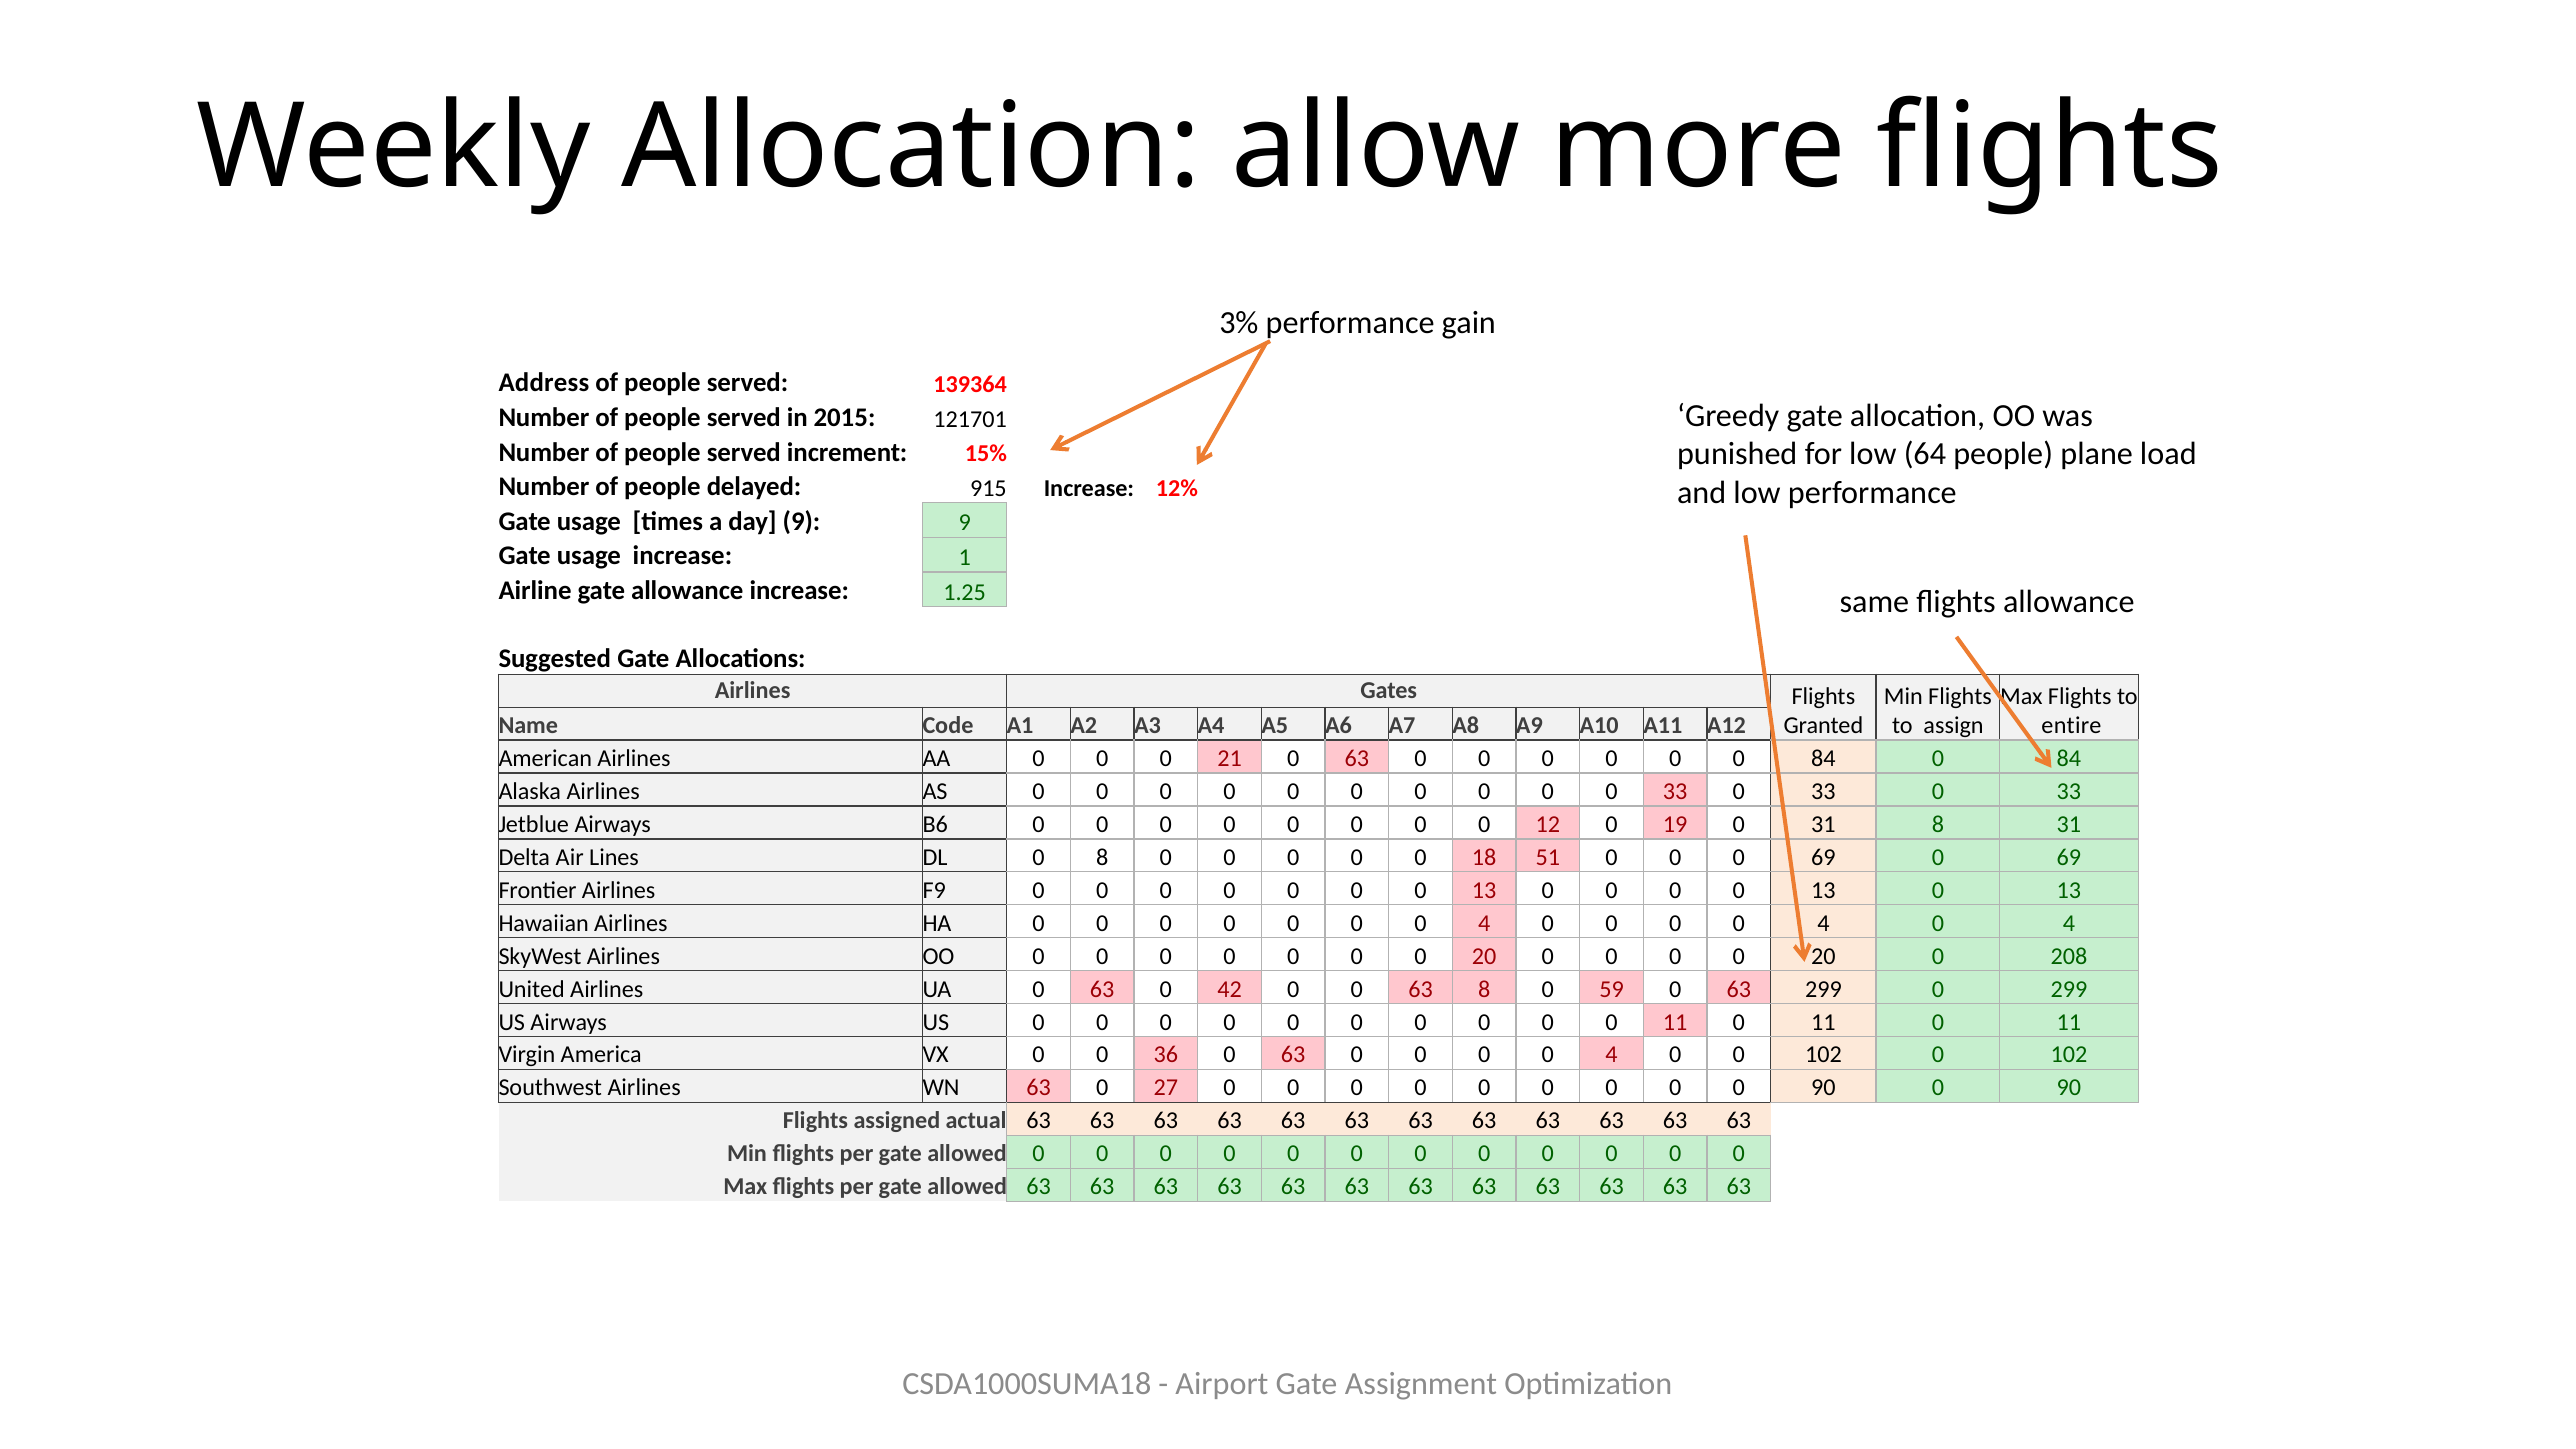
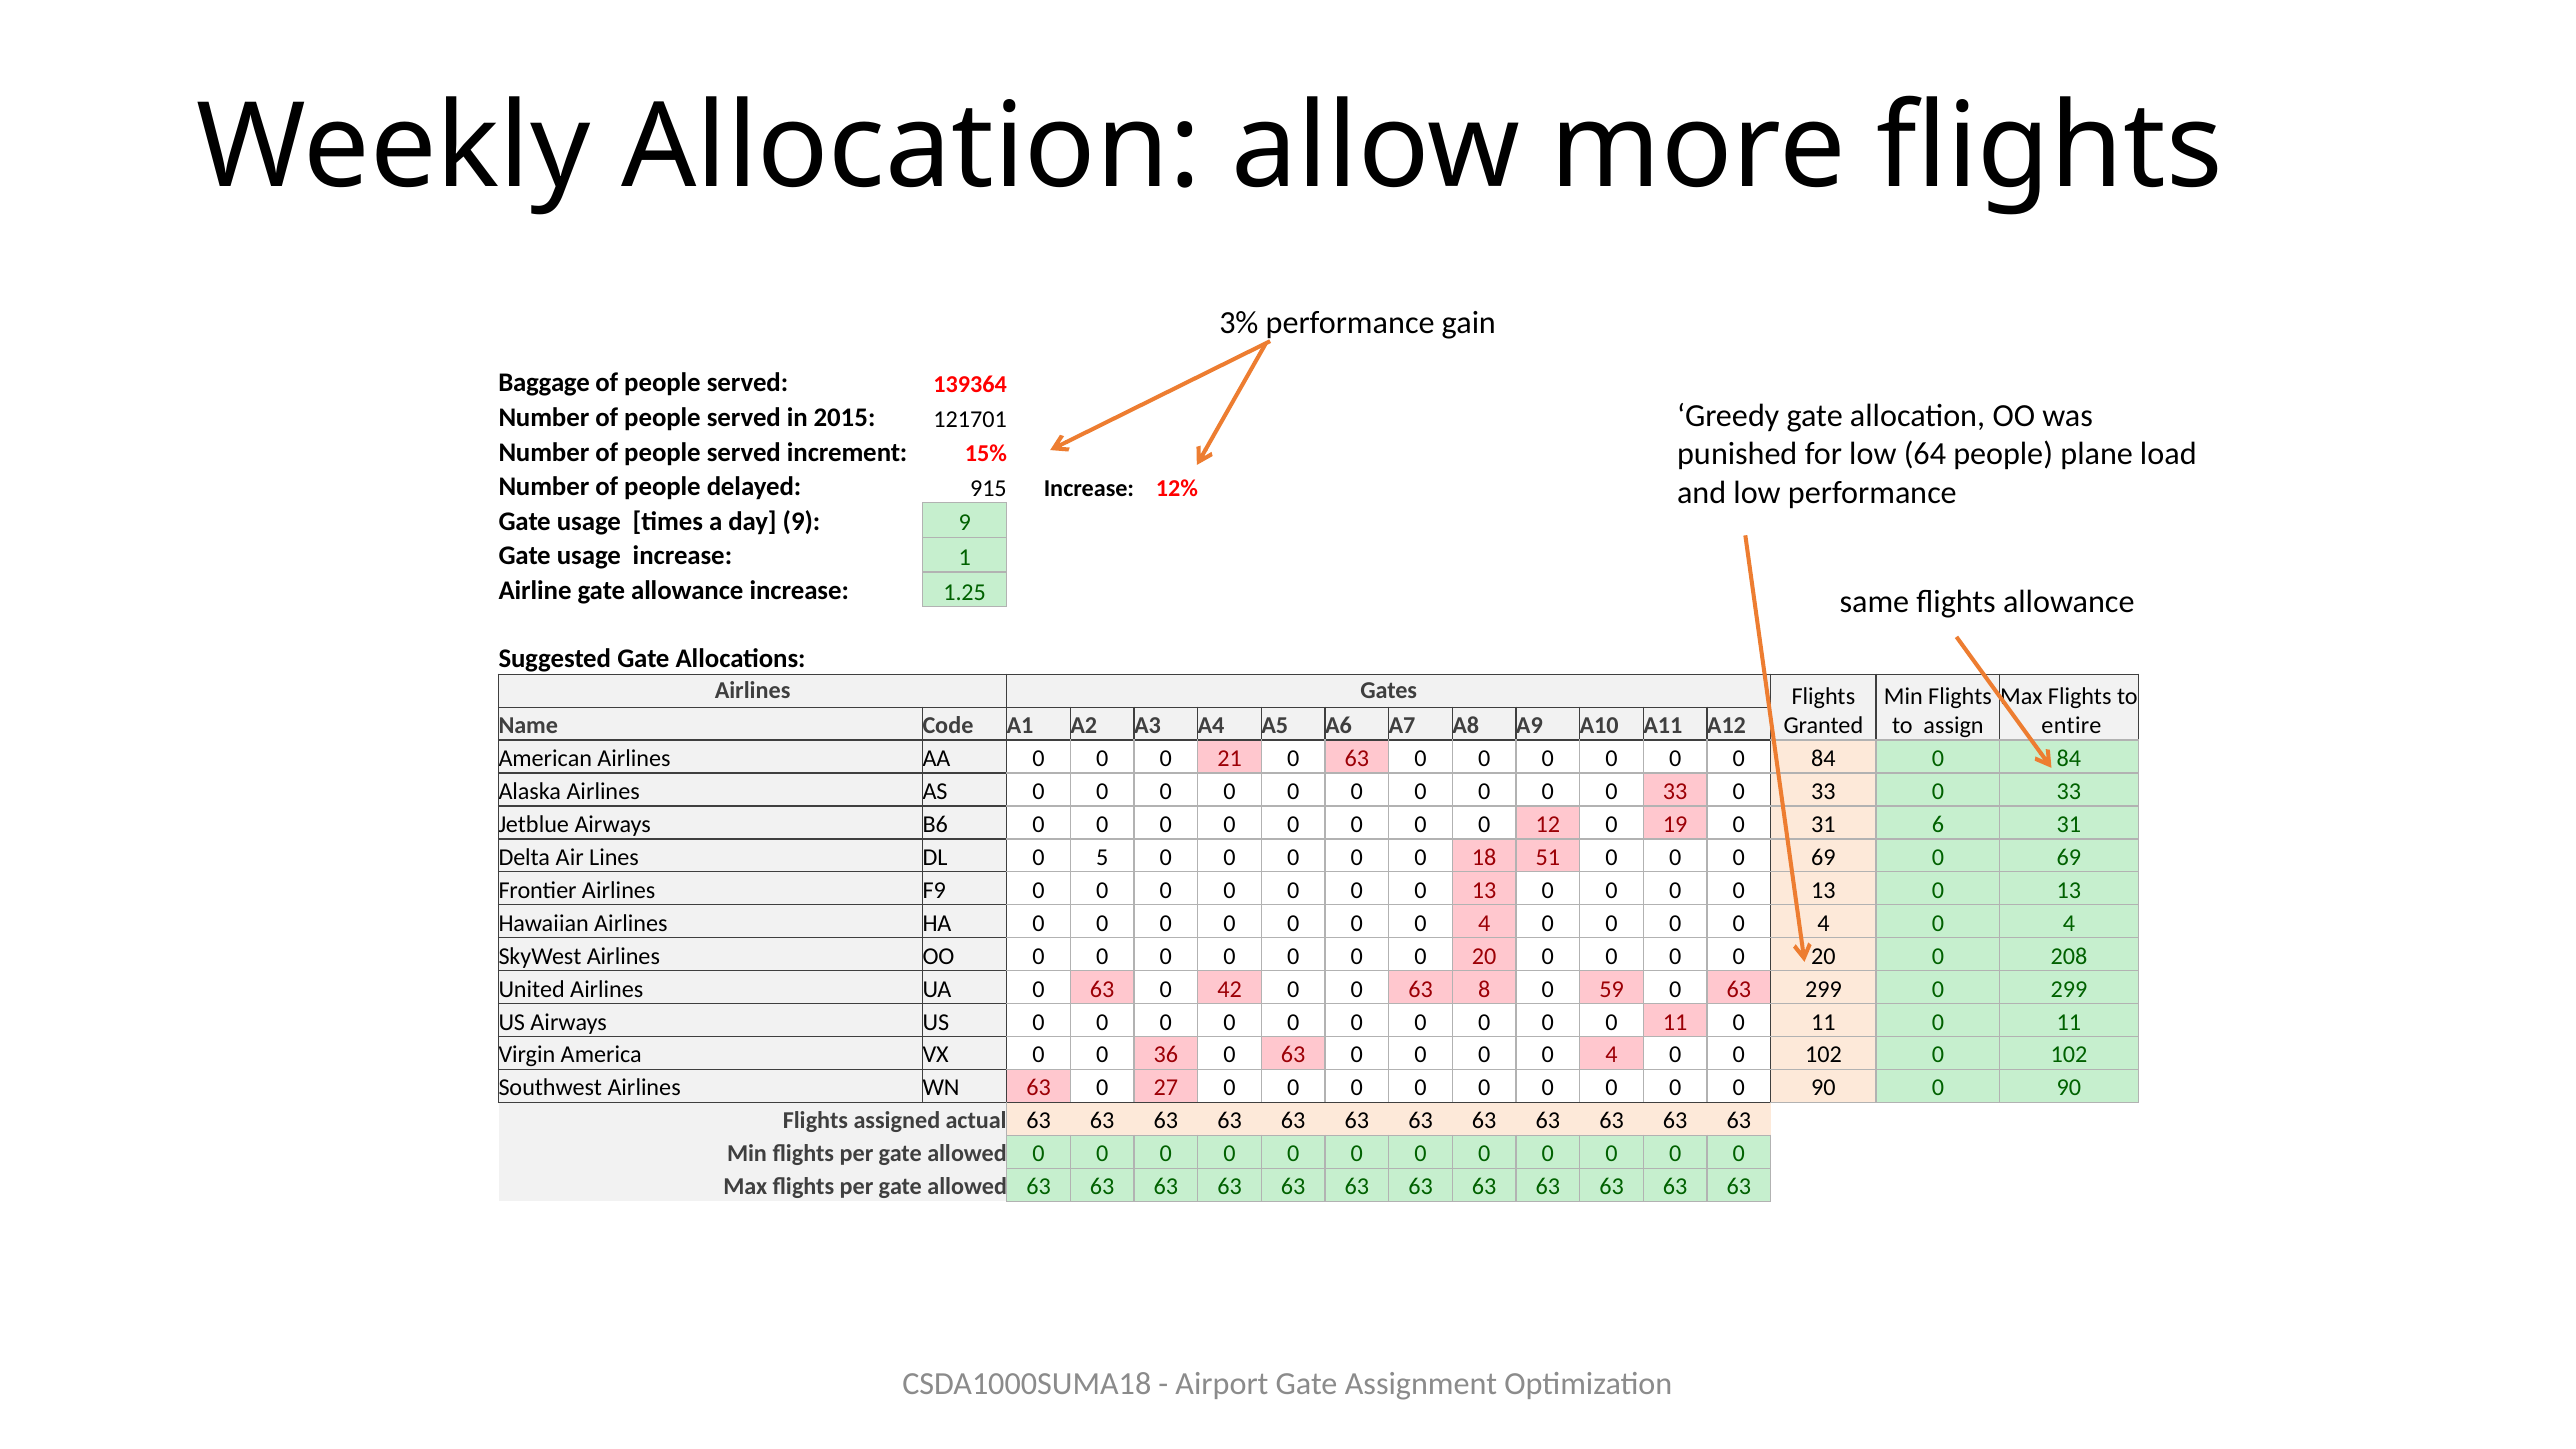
Address: Address -> Baggage
31 8: 8 -> 6
0 8: 8 -> 5
